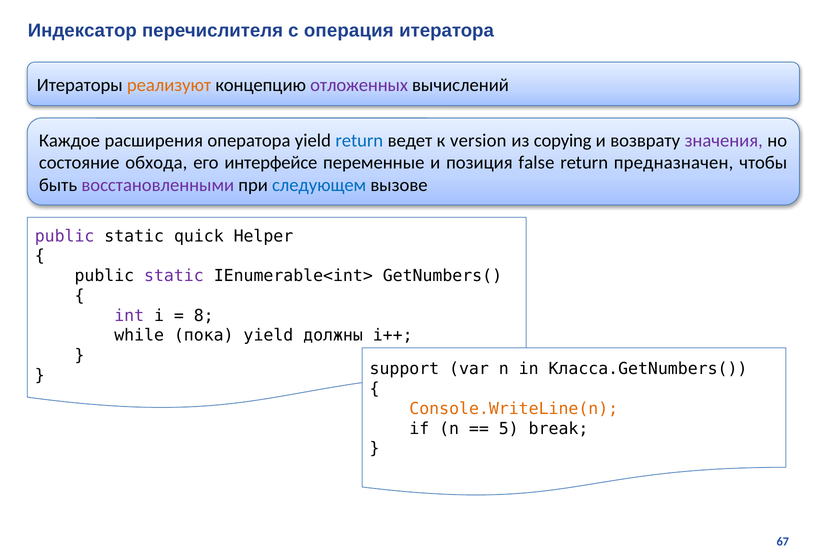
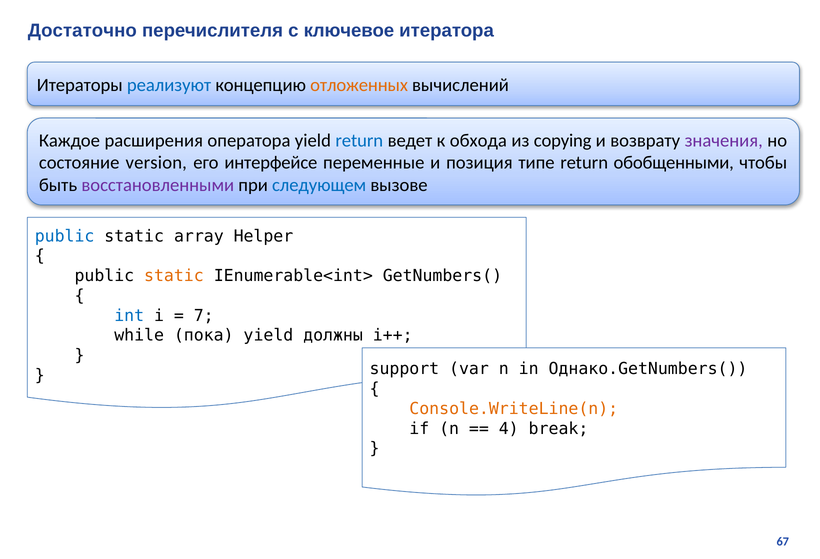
Индексатор: Индексатор -> Достаточно
операция: операция -> ключевое
реализуют colour: orange -> blue
отложенных colour: purple -> orange
version: version -> обхода
обхода: обхода -> version
false: false -> типе
предназначен: предназначен -> обобщенными
public at (65, 236) colour: purple -> blue
quick: quick -> array
static at (174, 276) colour: purple -> orange
int colour: purple -> blue
8: 8 -> 7
Класса.GetNumbers(: Класса.GetNumbers( -> Однако.GetNumbers(
5: 5 -> 4
